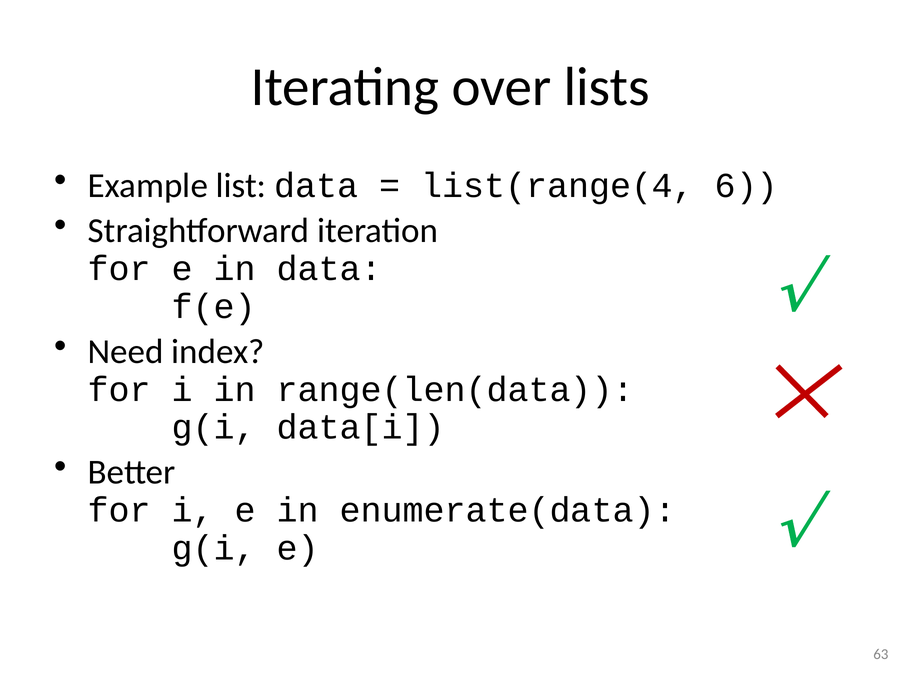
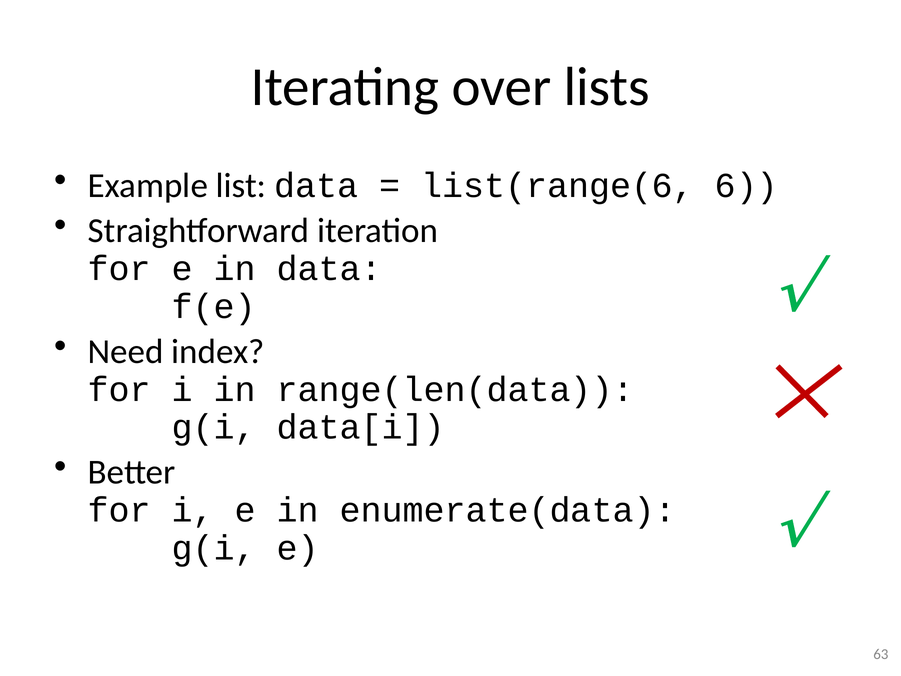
list(range(4: list(range(4 -> list(range(6
